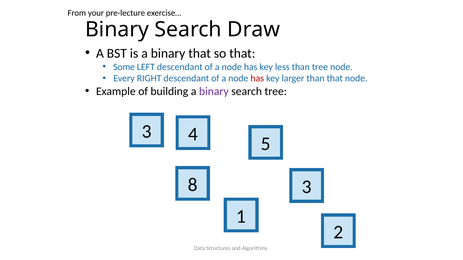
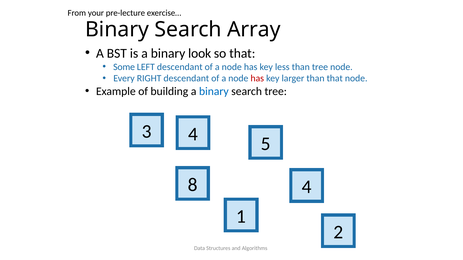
Draw: Draw -> Array
binary that: that -> look
binary at (214, 91) colour: purple -> blue
8 3: 3 -> 4
